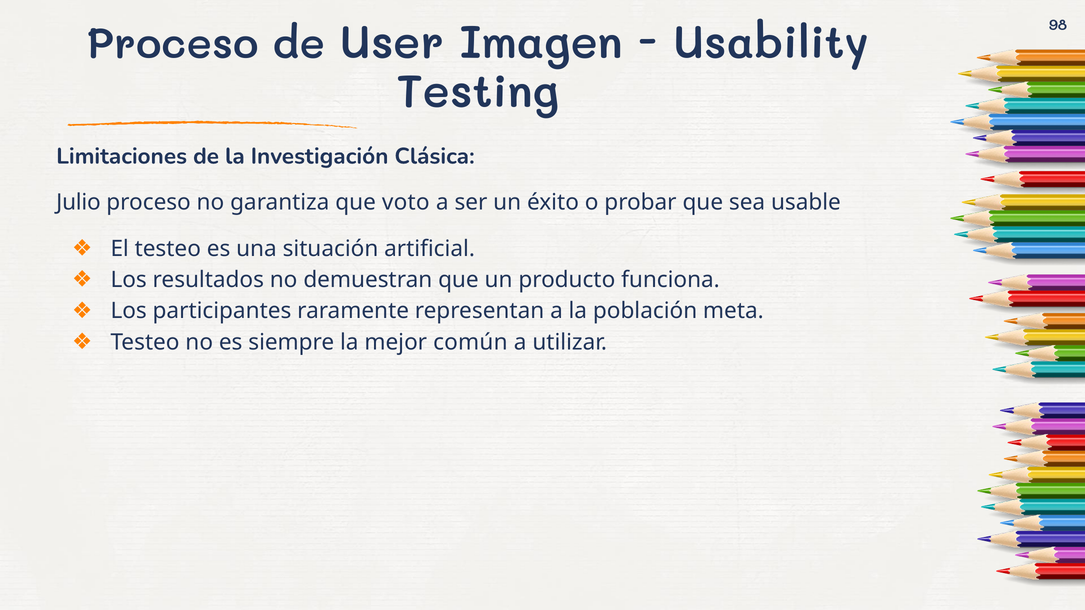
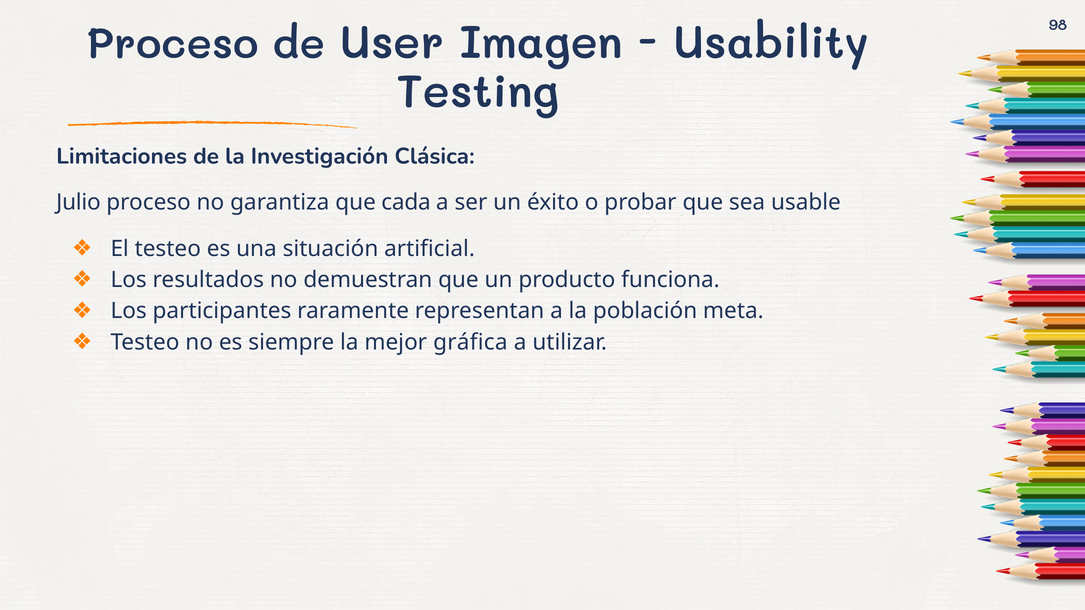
voto: voto -> cada
común: común -> gráfica
